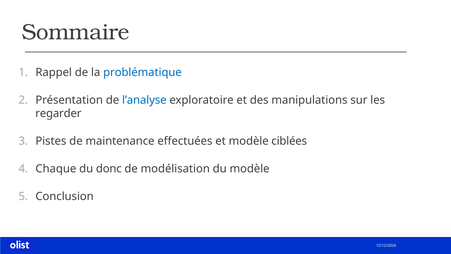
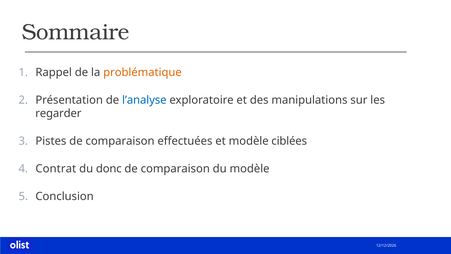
problématique colour: blue -> orange
Pistes de maintenance: maintenance -> comparaison
Chaque: Chaque -> Contrat
modélisation at (175, 169): modélisation -> comparaison
